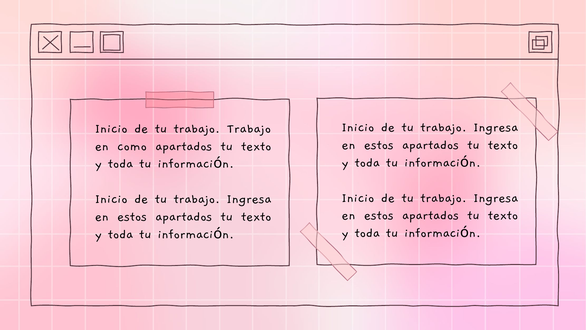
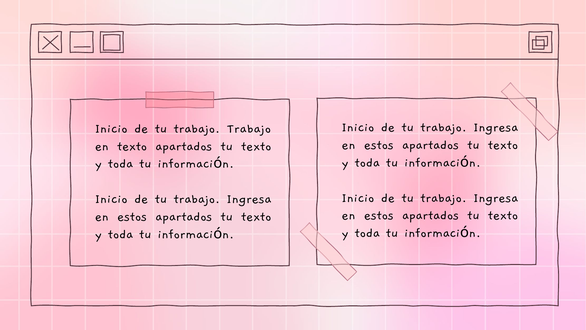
en como: como -> texto
